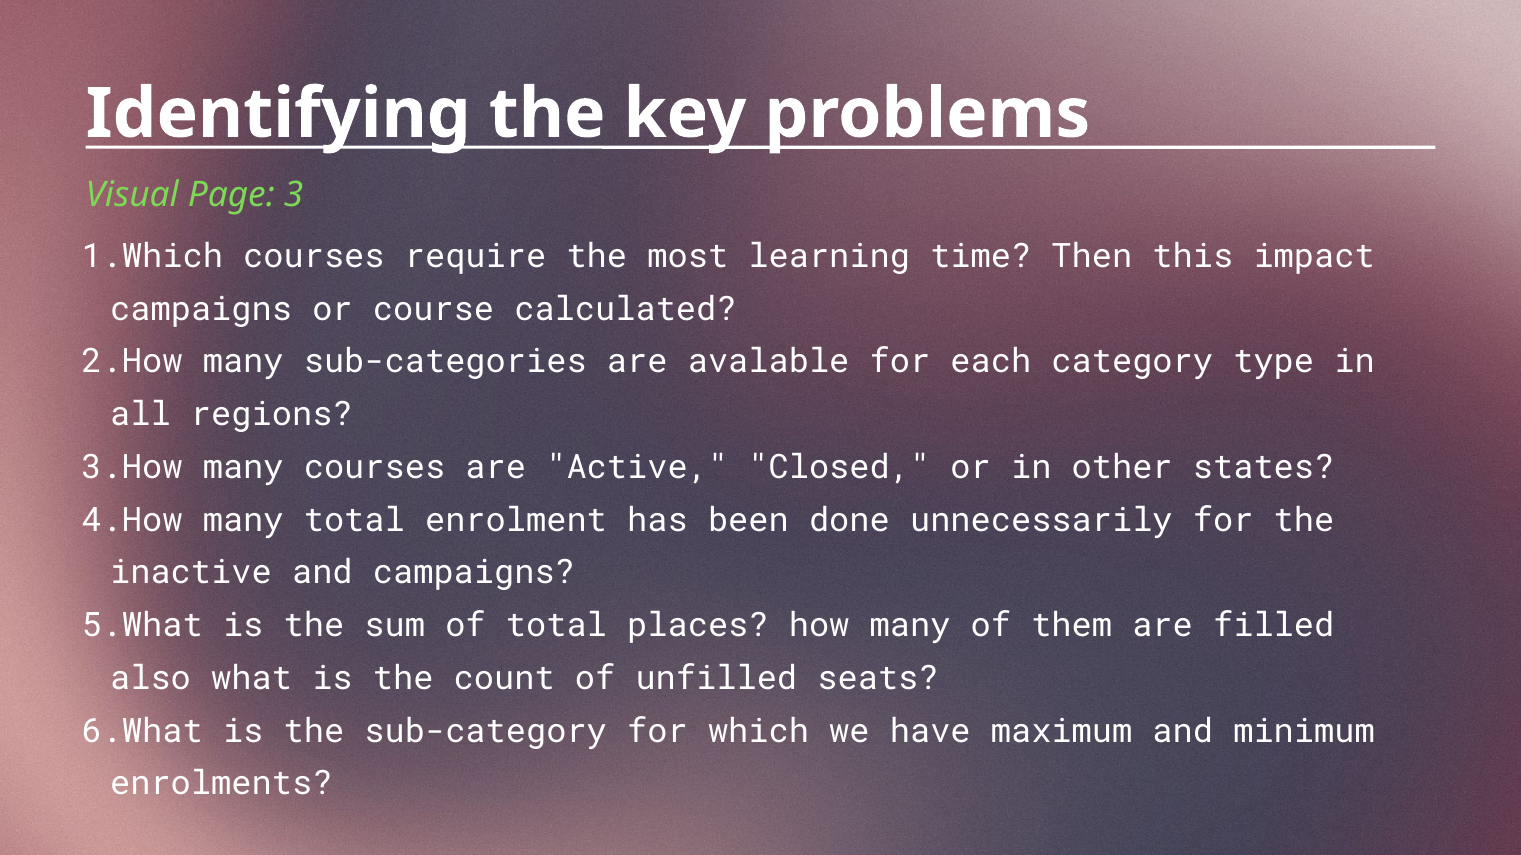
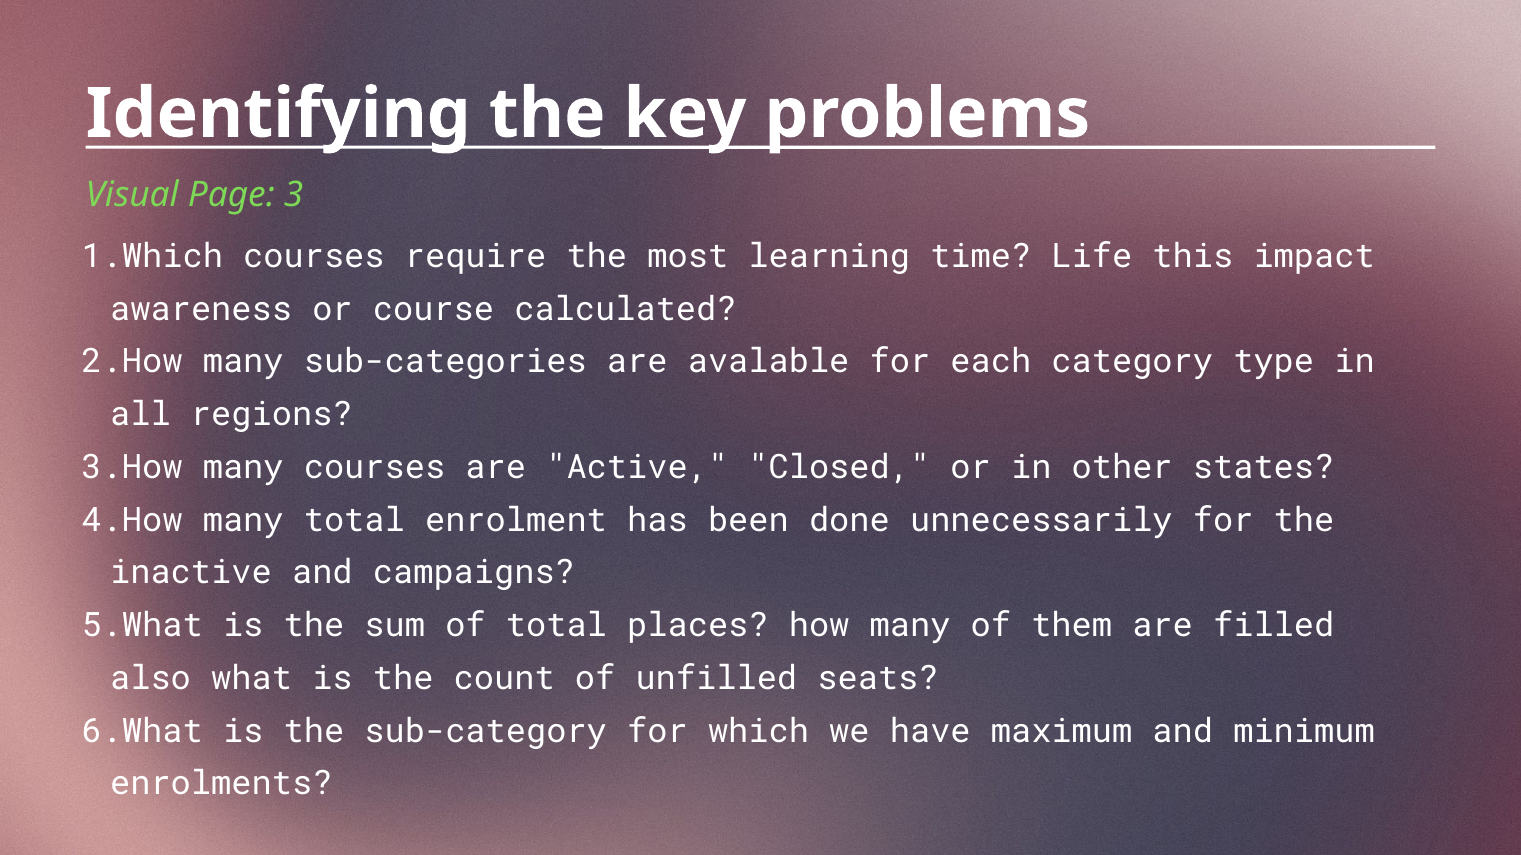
Then: Then -> Life
campaigns at (201, 309): campaigns -> awareness
